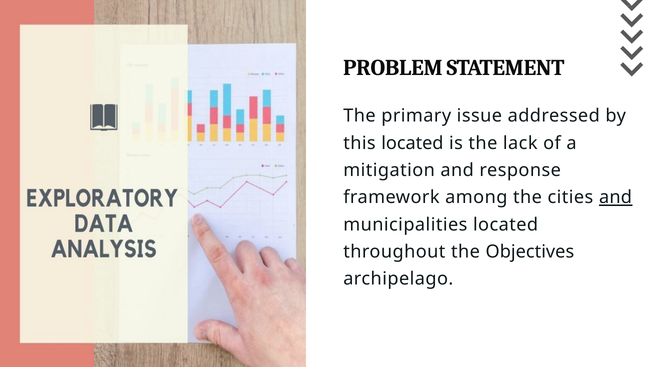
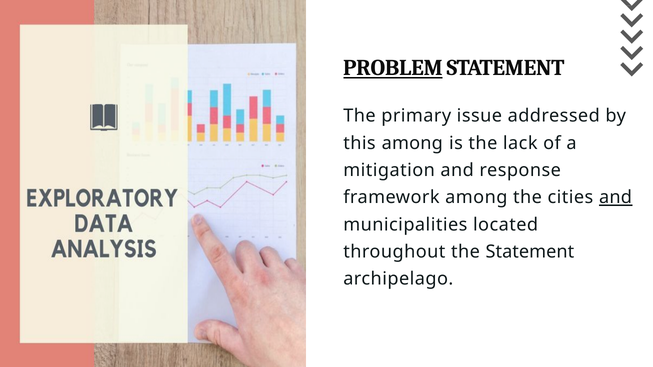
PROBLEM underline: none -> present
this located: located -> among
the Objectives: Objectives -> Statement
